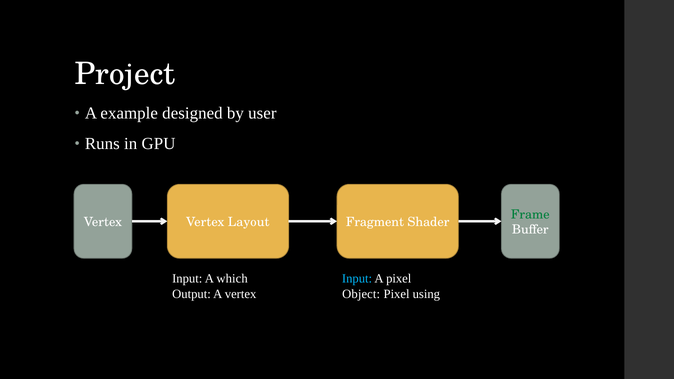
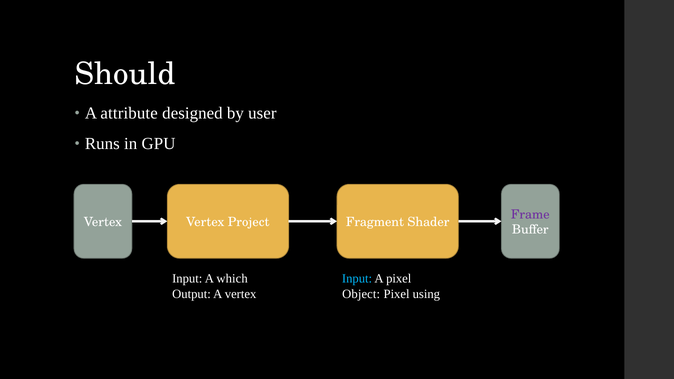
Project: Project -> Should
example: example -> attribute
Frame colour: green -> purple
Layout: Layout -> Project
